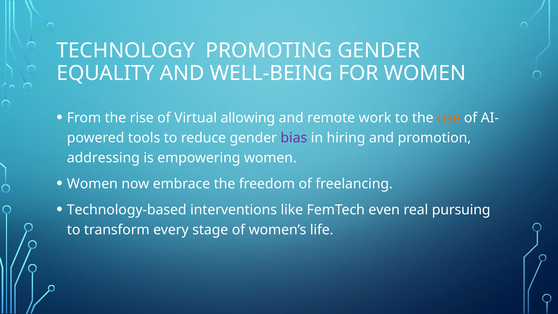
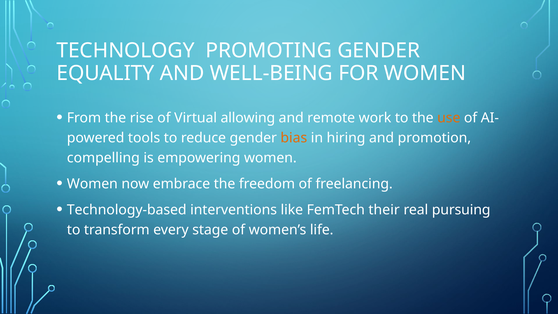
bias colour: purple -> orange
addressing: addressing -> compelling
even: even -> their
